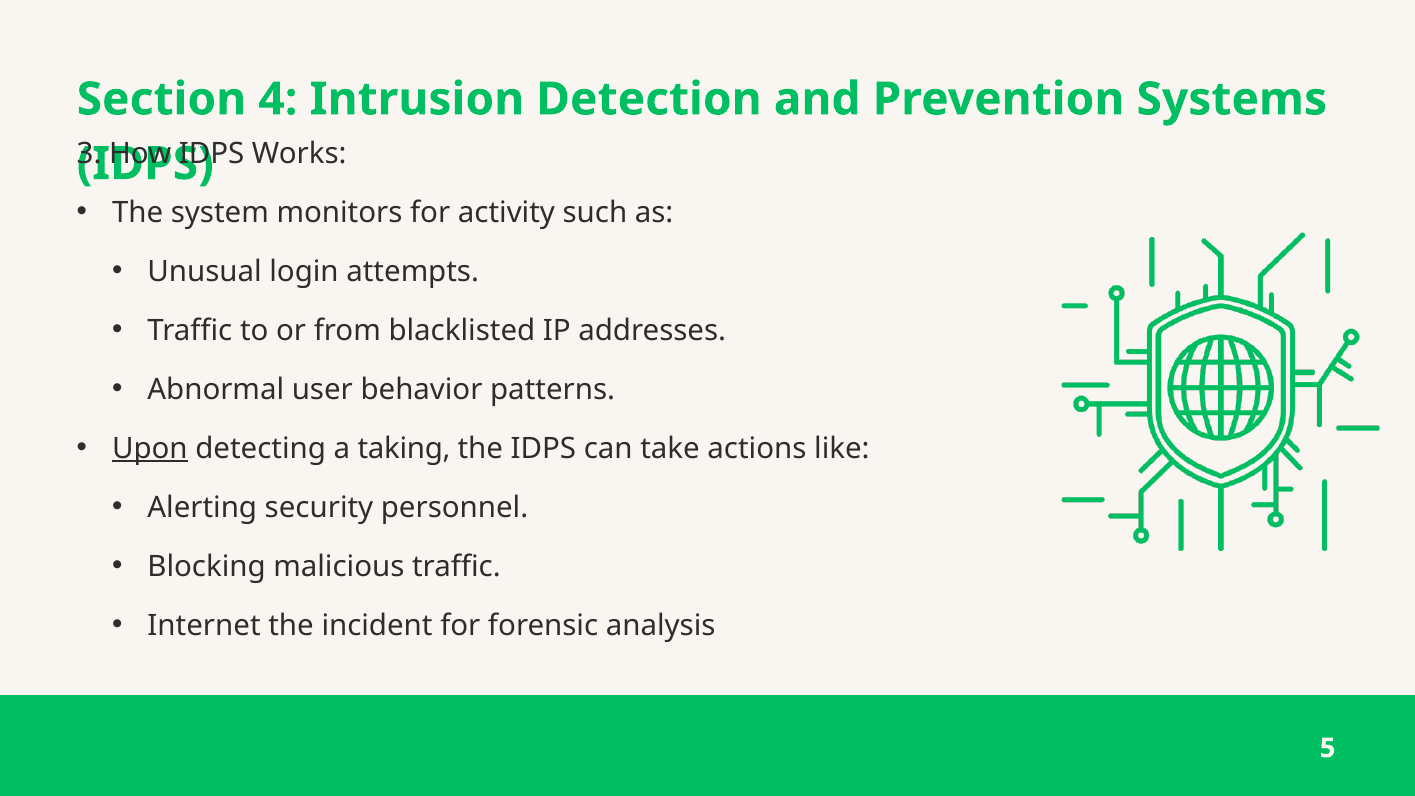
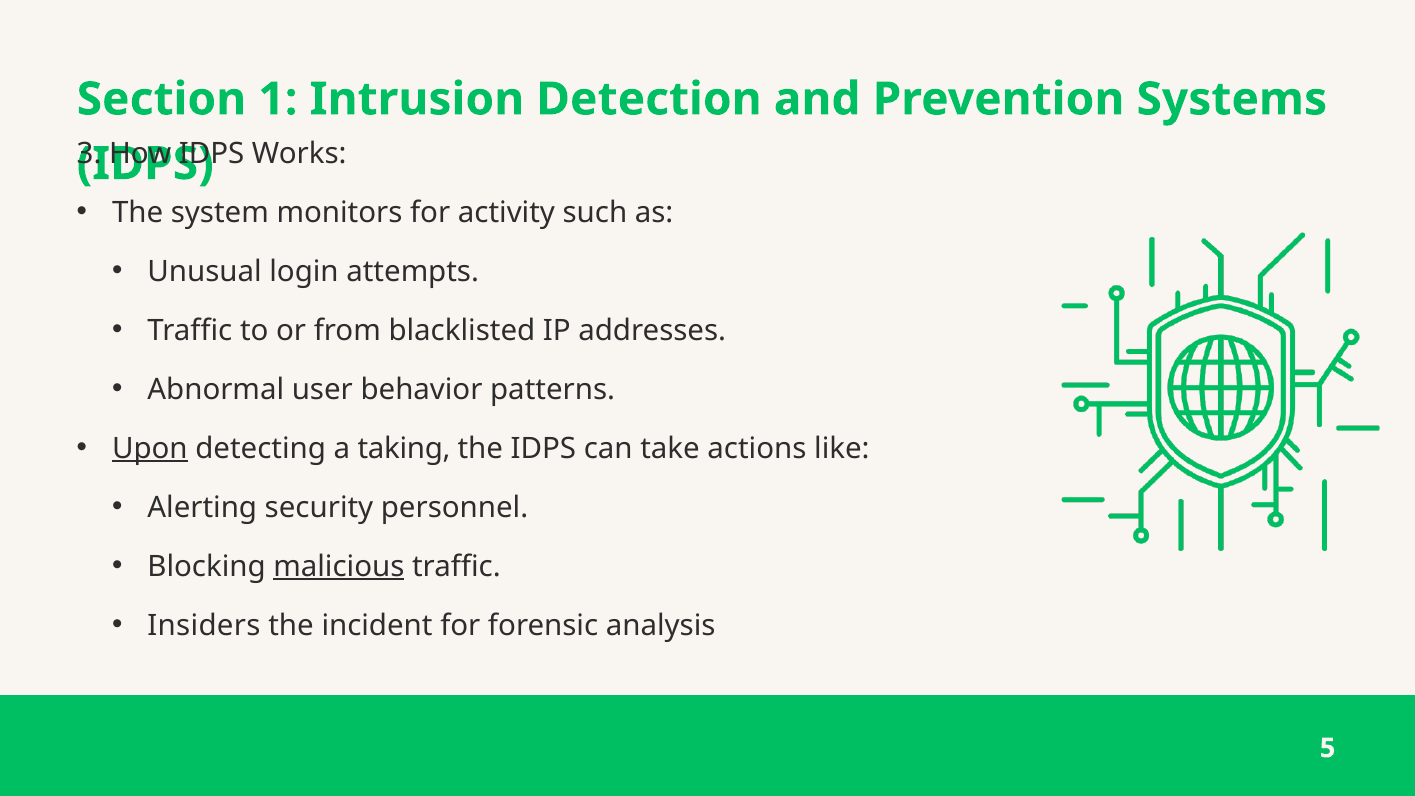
4: 4 -> 1
malicious underline: none -> present
Internet: Internet -> Insiders
